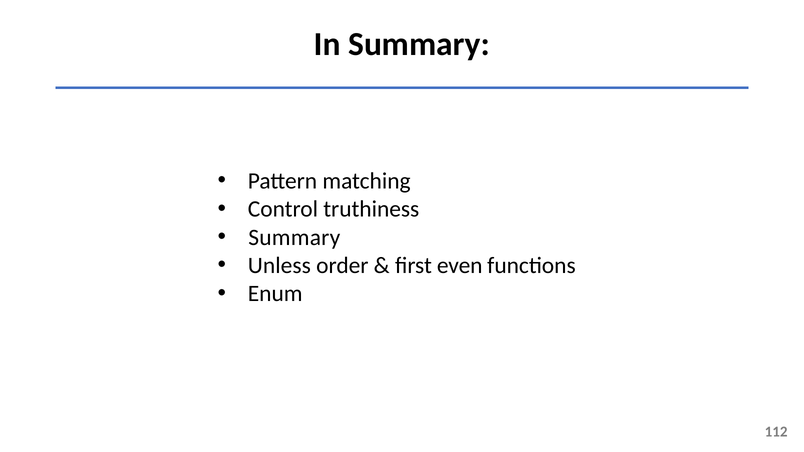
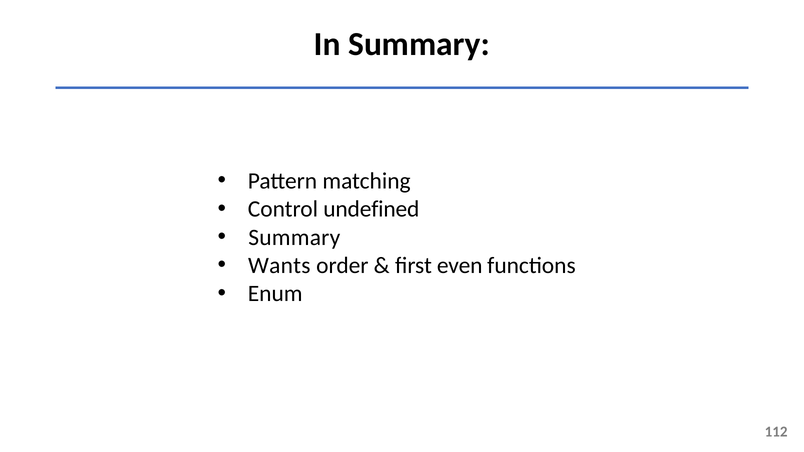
truthiness: truthiness -> undefined
Unless: Unless -> Wants
